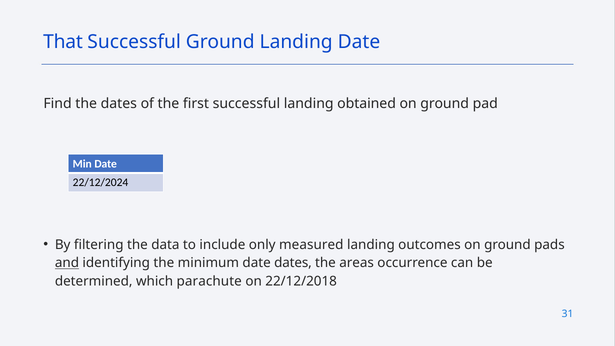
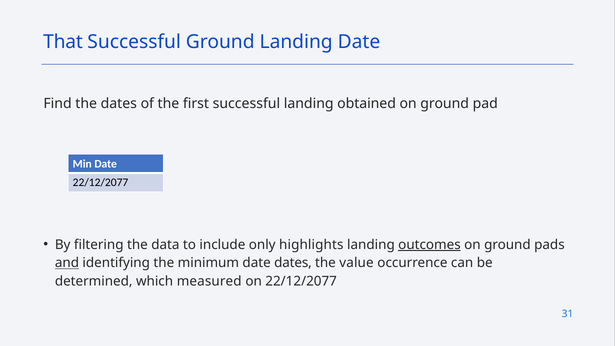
22/12/2024 at (101, 182): 22/12/2024 -> 22/12/2077
measured: measured -> highlights
outcomes underline: none -> present
areas: areas -> value
parachute: parachute -> measured
on 22/12/2018: 22/12/2018 -> 22/12/2077
